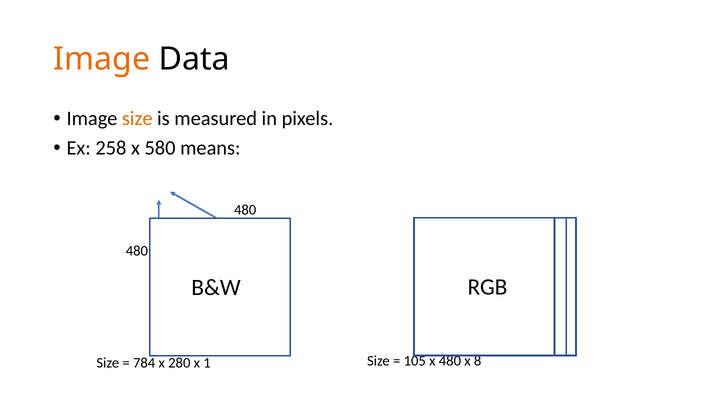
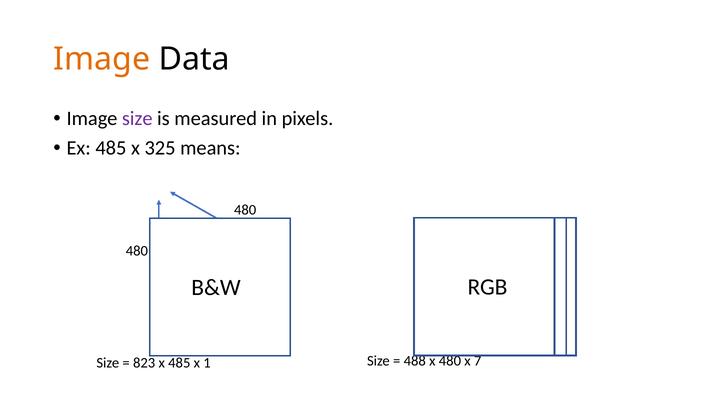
size at (137, 119) colour: orange -> purple
Ex 258: 258 -> 485
580: 580 -> 325
784: 784 -> 823
x 280: 280 -> 485
105: 105 -> 488
8: 8 -> 7
